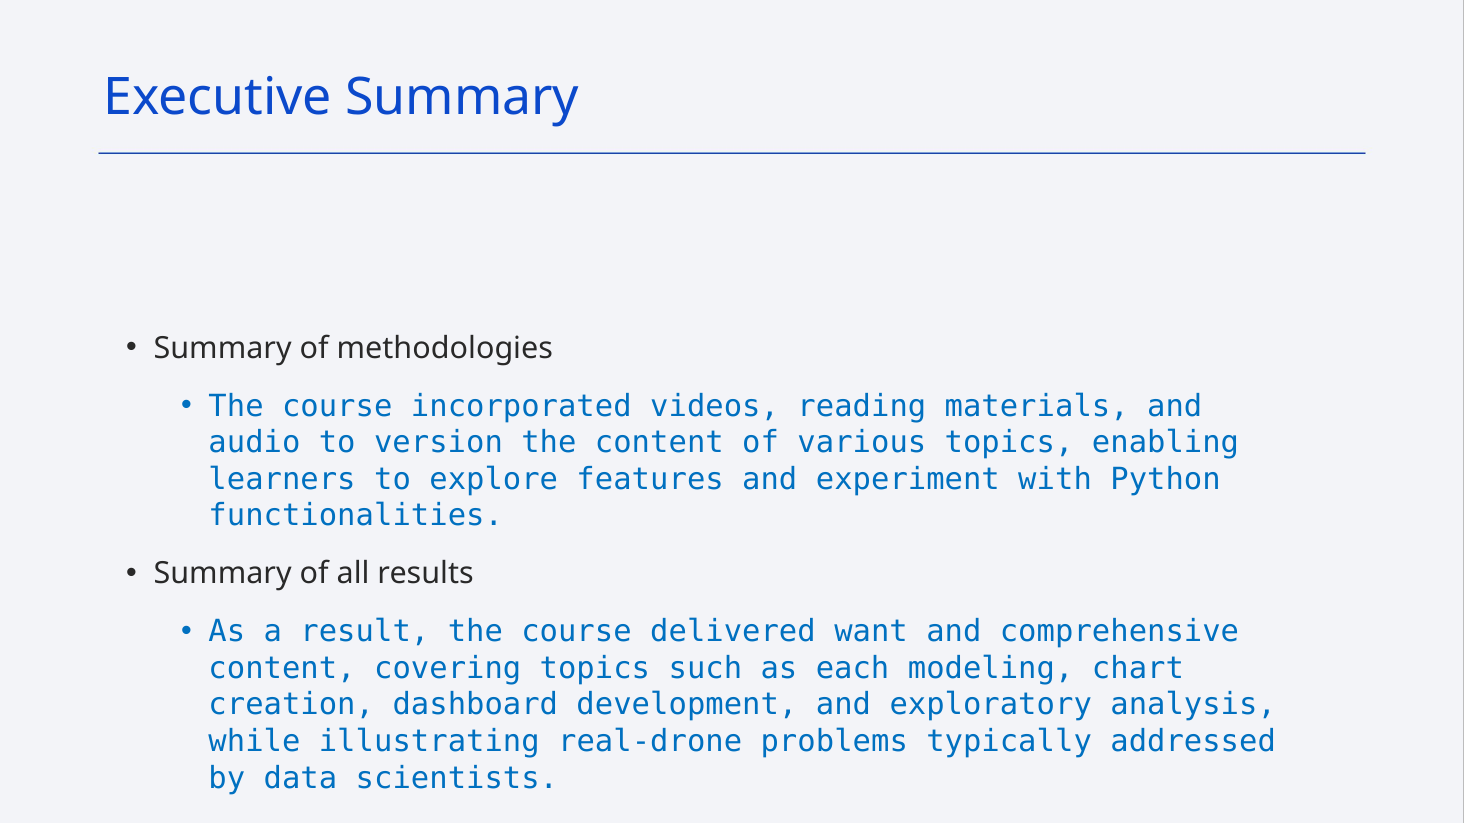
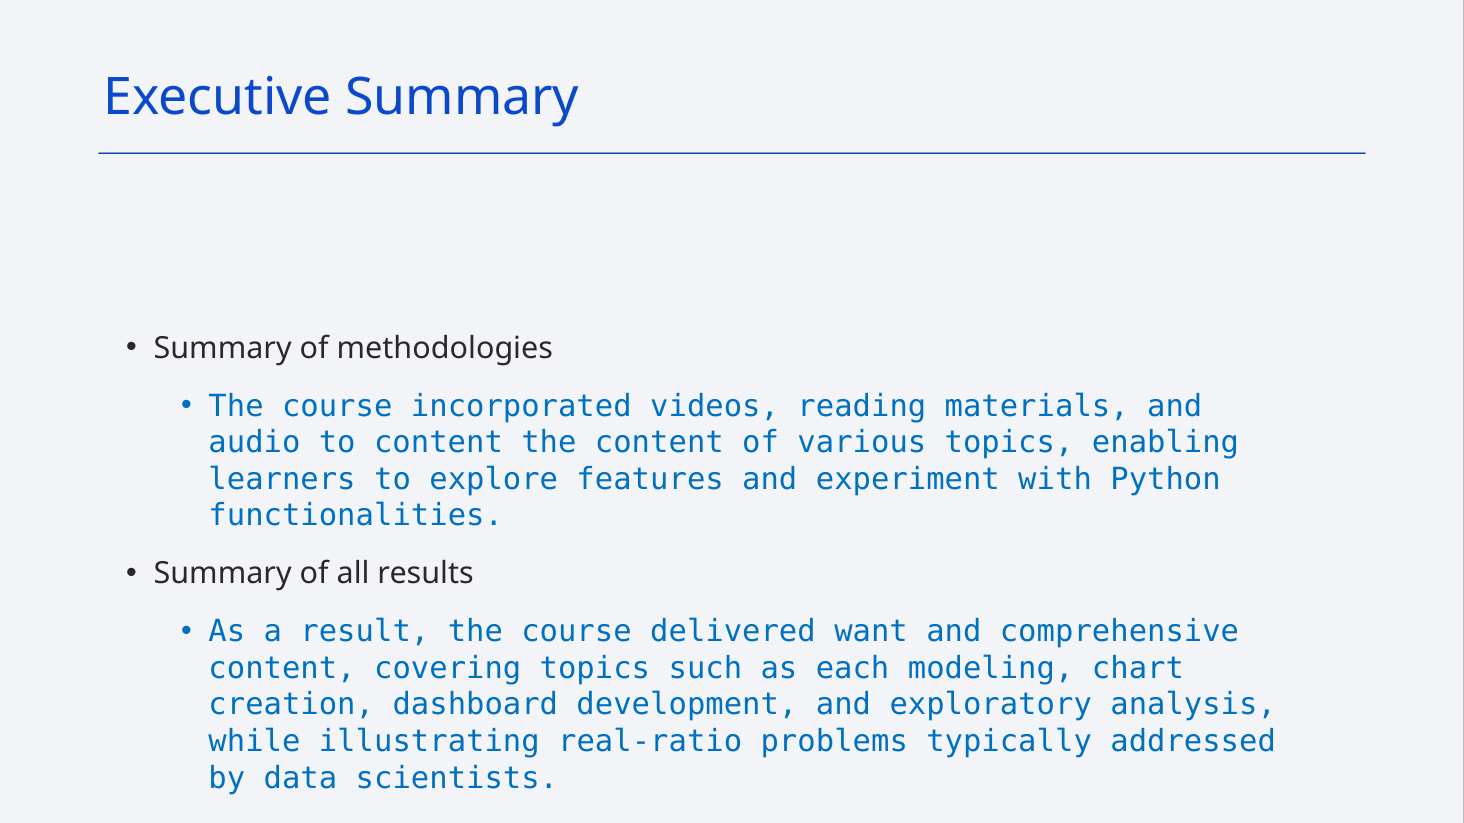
to version: version -> content
real-drone: real-drone -> real-ratio
